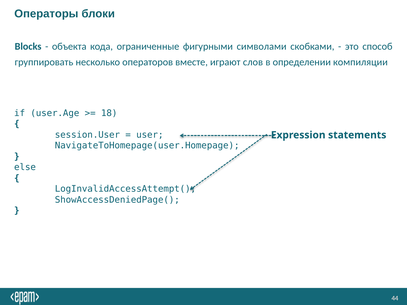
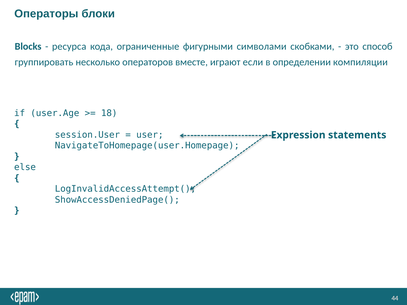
объекта: объекта -> ресурса
слов: слов -> если
